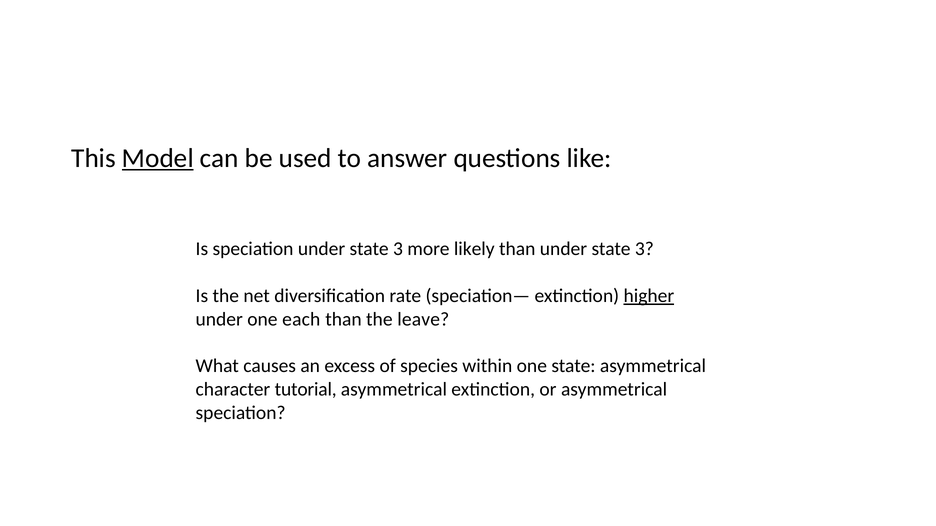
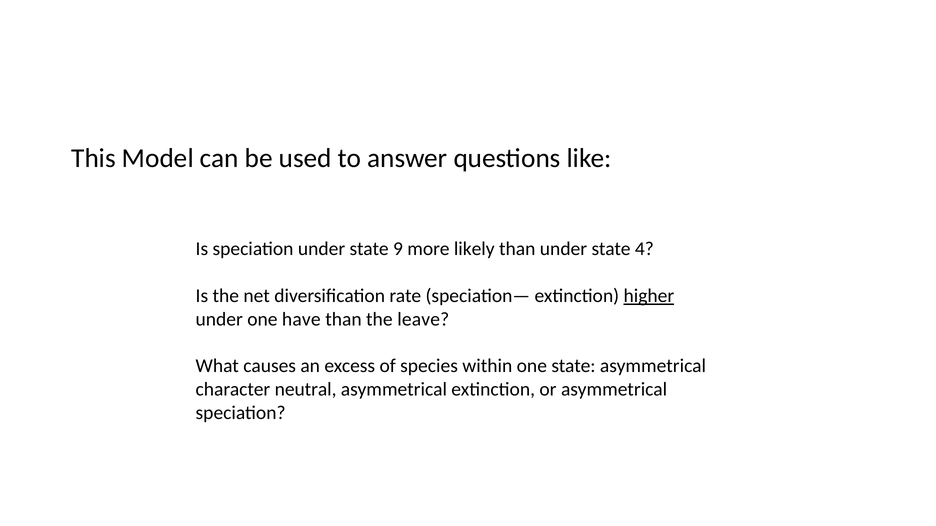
Model underline: present -> none
speciation under state 3: 3 -> 9
than under state 3: 3 -> 4
each: each -> have
tutorial: tutorial -> neutral
